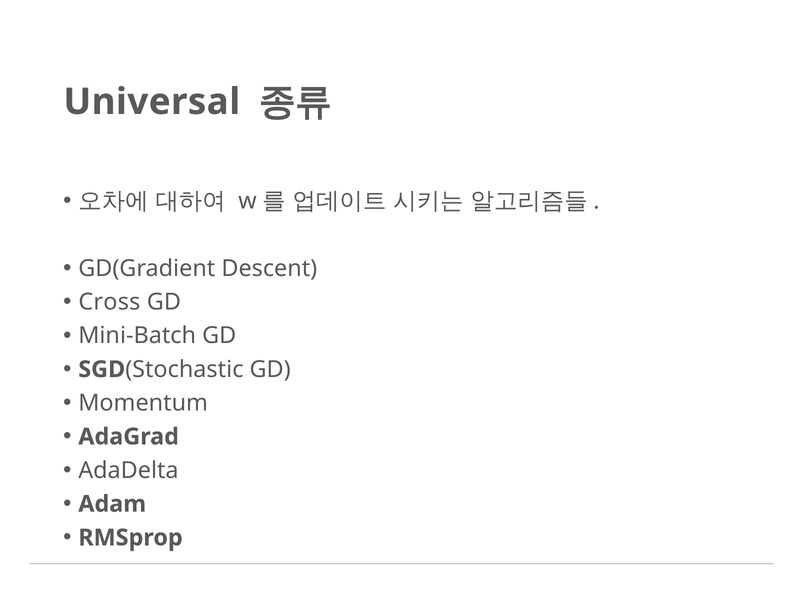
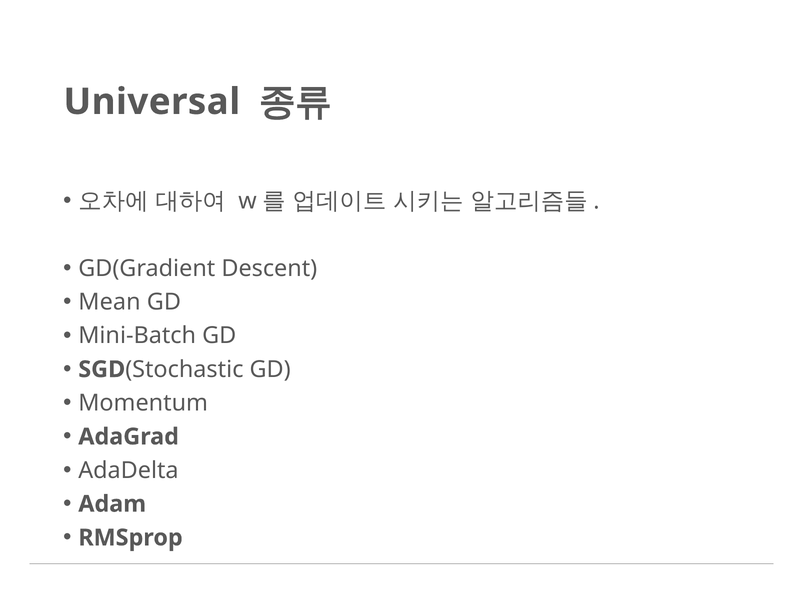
Cross: Cross -> Mean
